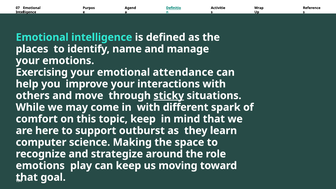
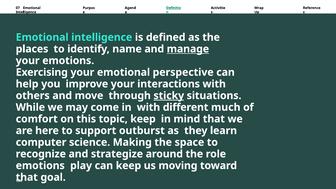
manage underline: none -> present
attendance: attendance -> perspective
spark: spark -> much
